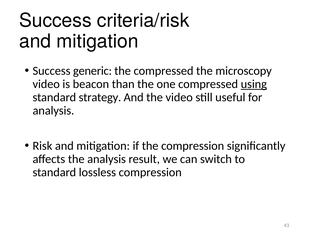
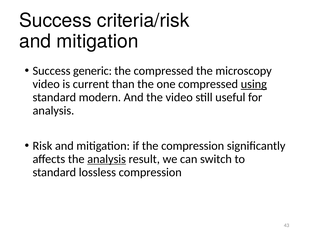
beacon: beacon -> current
strategy: strategy -> modern
analysis at (107, 159) underline: none -> present
